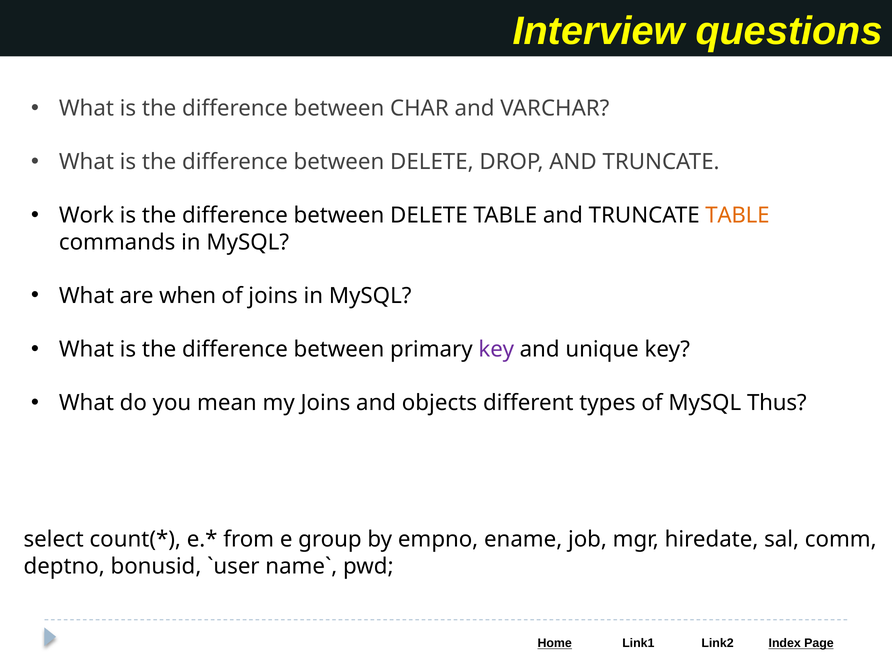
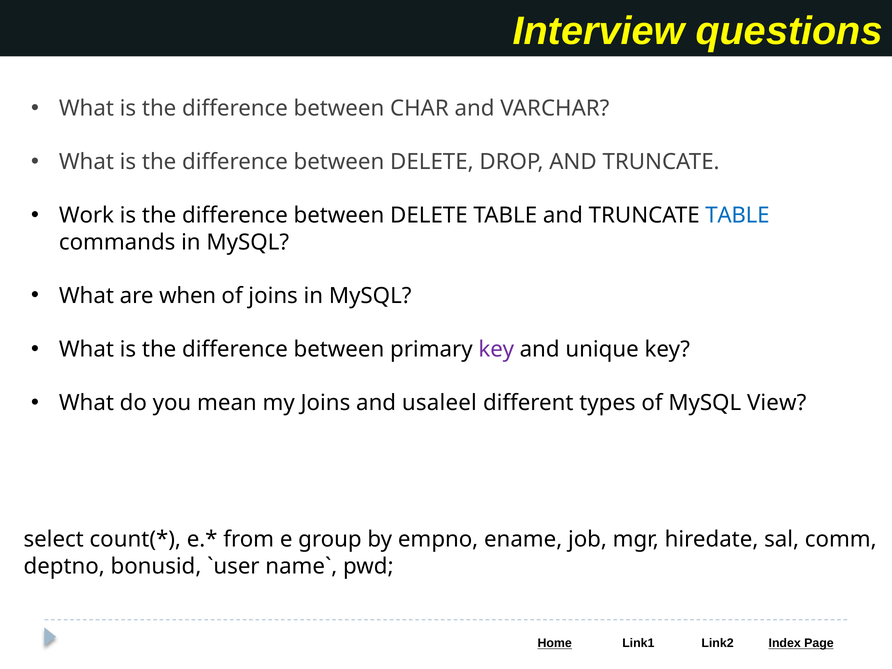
TABLE at (737, 216) colour: orange -> blue
objects: objects -> usaleel
Thus: Thus -> View
